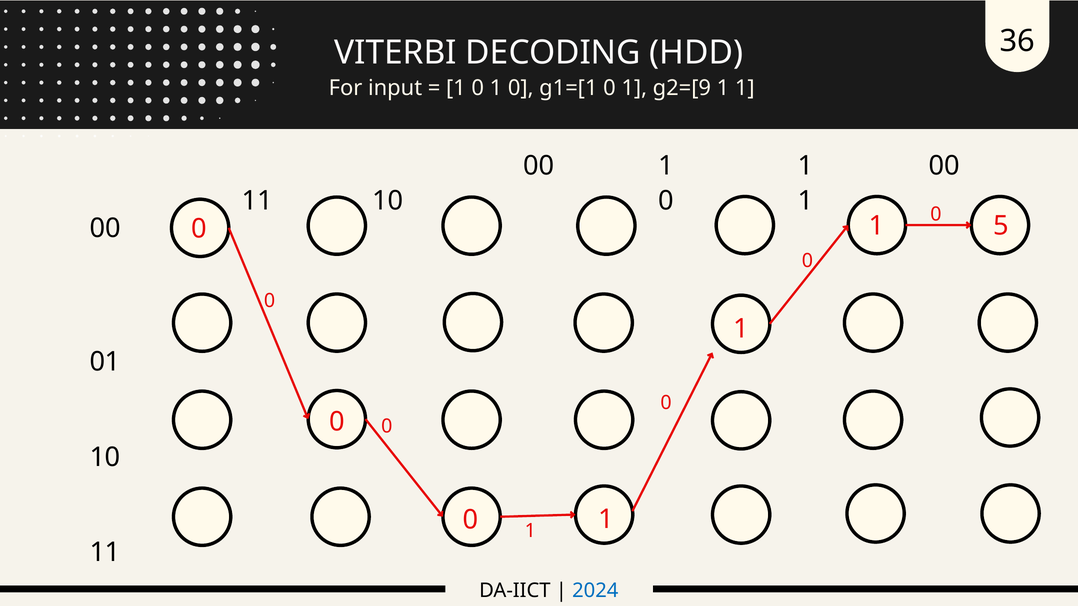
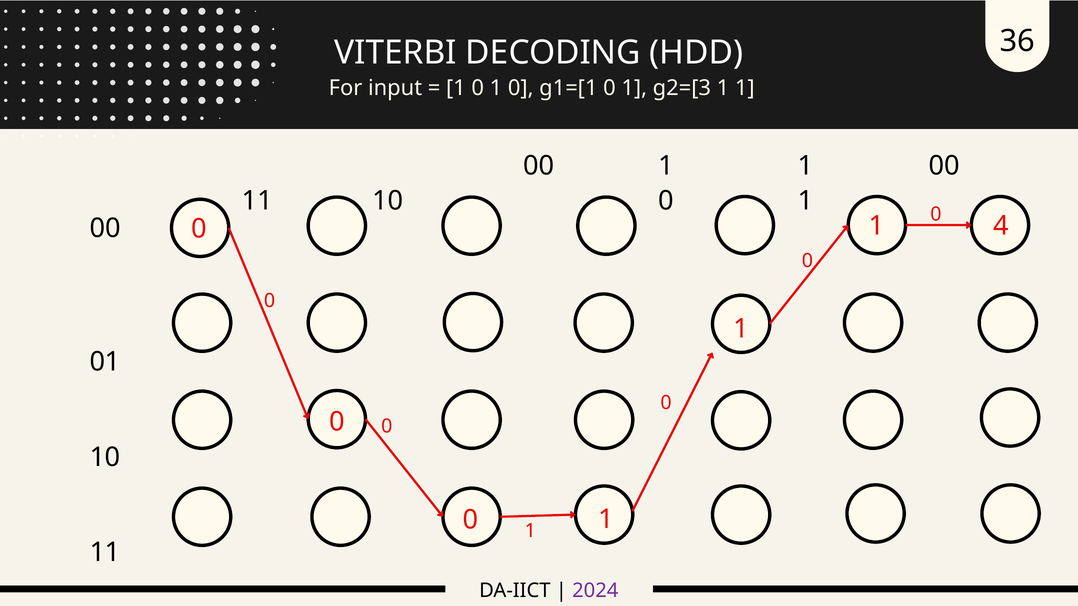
g2=[9: g2=[9 -> g2=[3
5: 5 -> 4
2024 colour: blue -> purple
